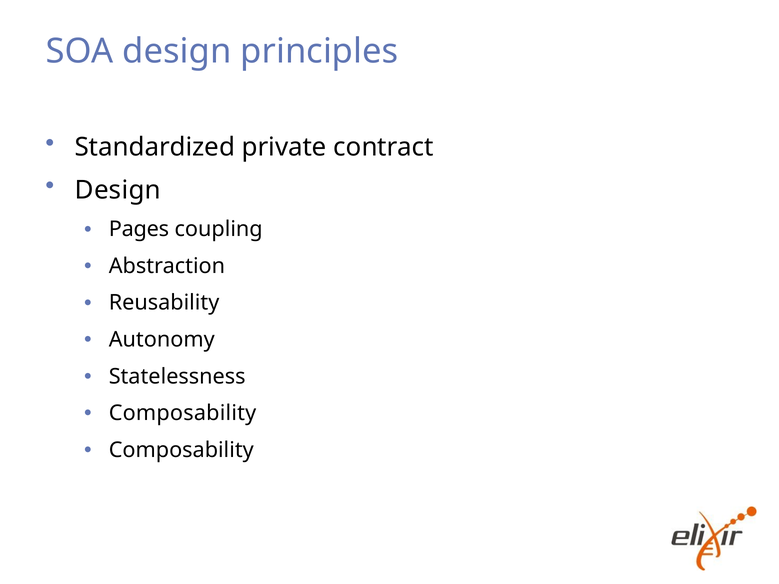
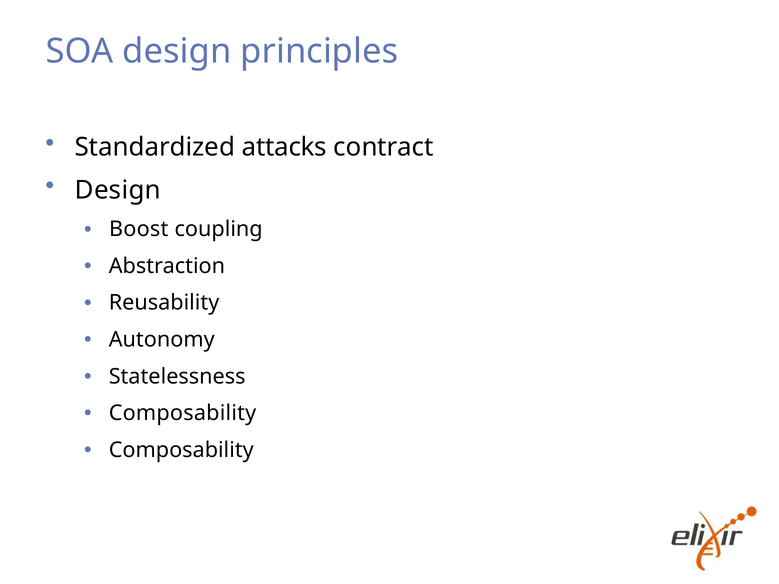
private: private -> attacks
Pages: Pages -> Boost
